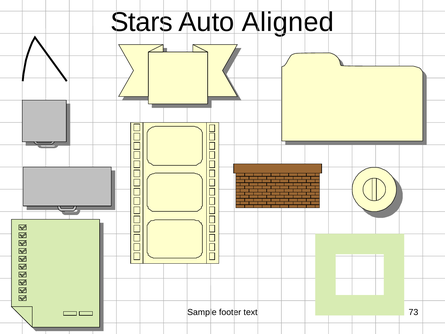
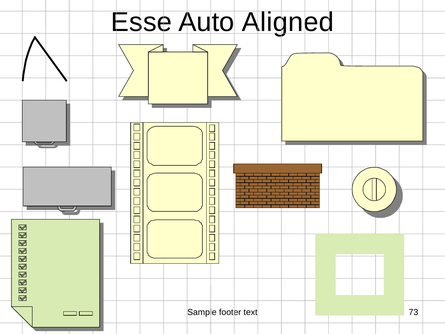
Stars: Stars -> Esse
